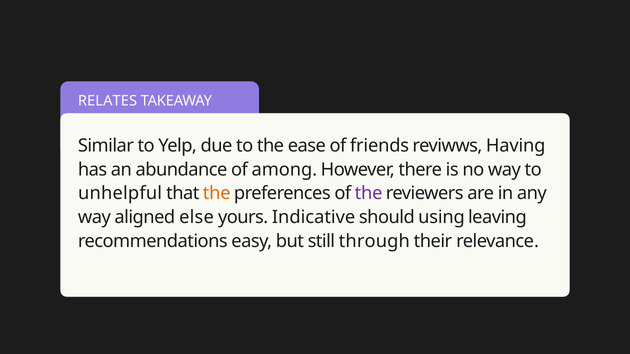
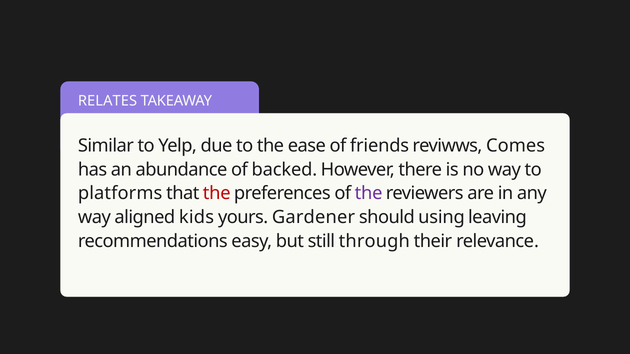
Having: Having -> Comes
among: among -> backed
unhelpful: unhelpful -> platforms
the at (217, 194) colour: orange -> red
else: else -> kids
Indicative: Indicative -> Gardener
